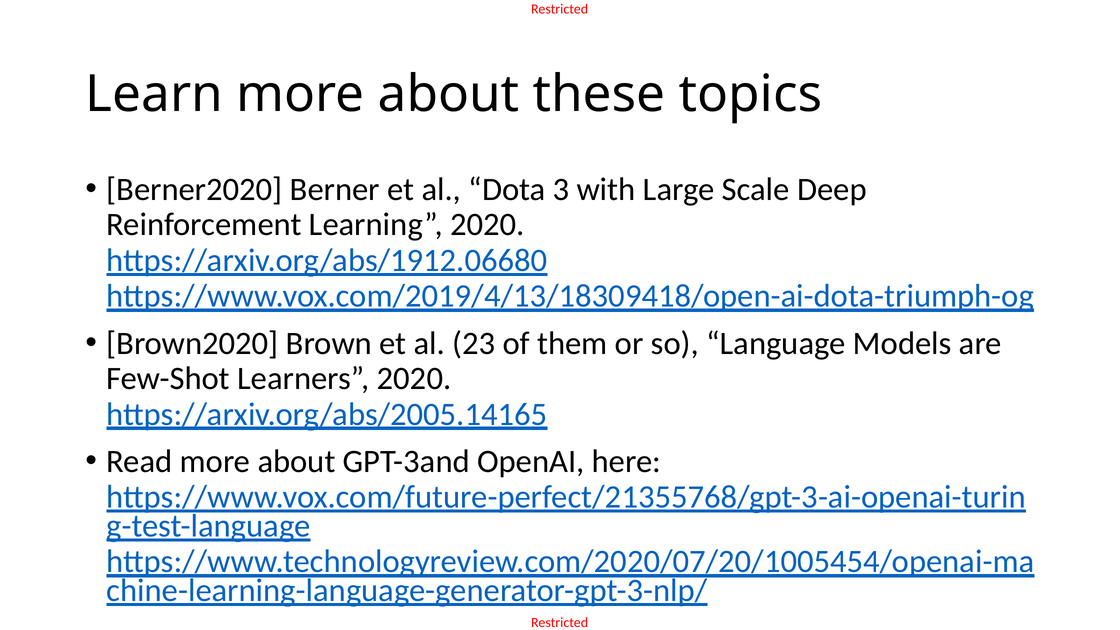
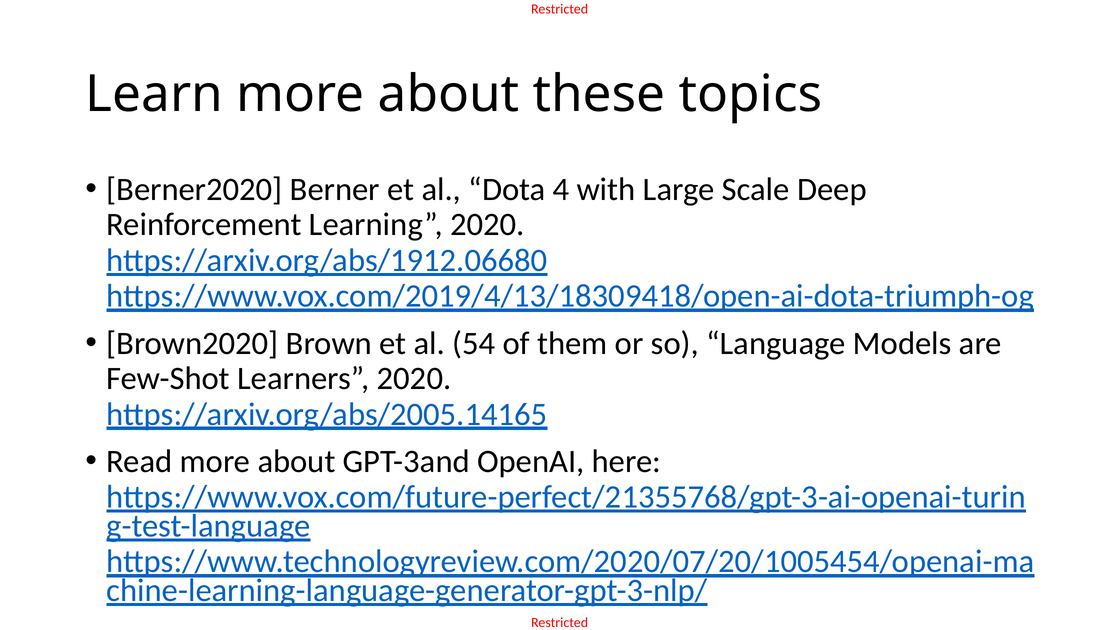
3: 3 -> 4
23: 23 -> 54
